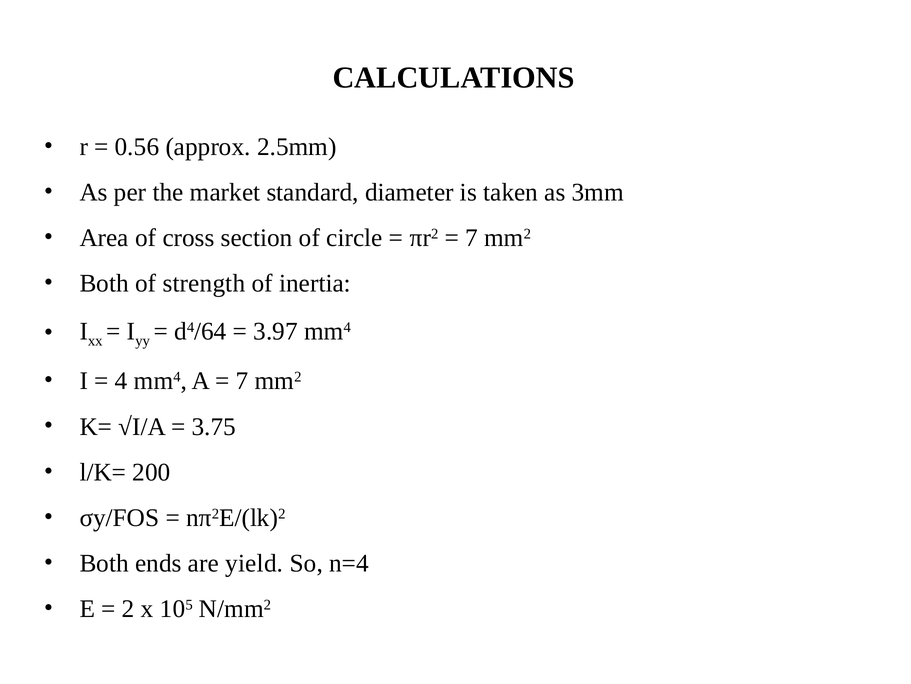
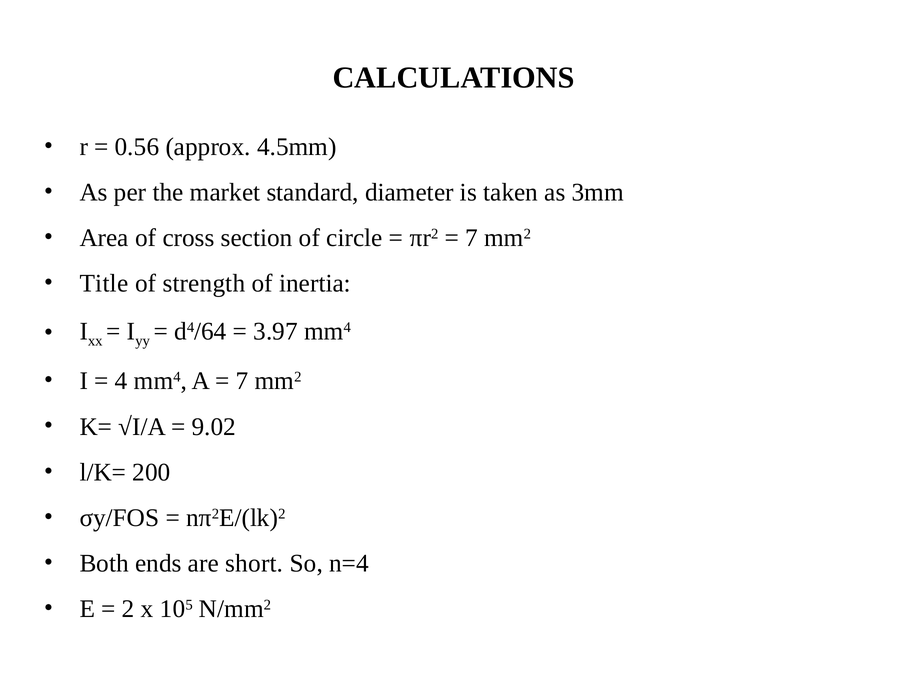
2.5mm: 2.5mm -> 4.5mm
Both at (104, 283): Both -> Title
3.75: 3.75 -> 9.02
yield: yield -> short
